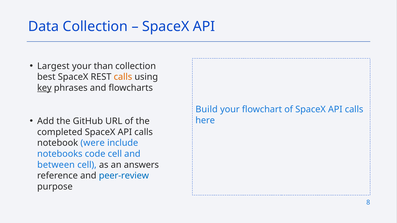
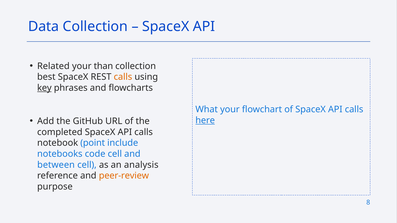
Largest: Largest -> Related
Build: Build -> What
here underline: none -> present
were: were -> point
answers: answers -> analysis
peer-review colour: blue -> orange
